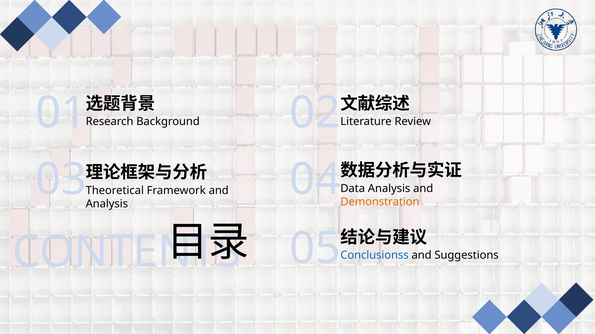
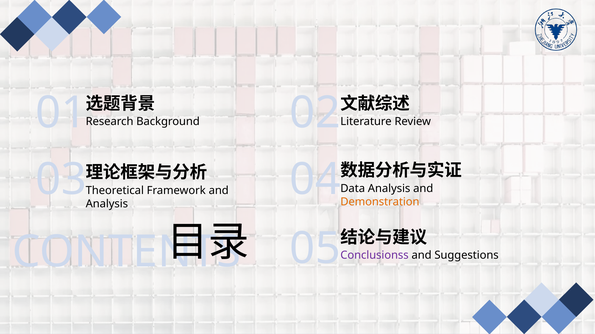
Conclusionss colour: blue -> purple
